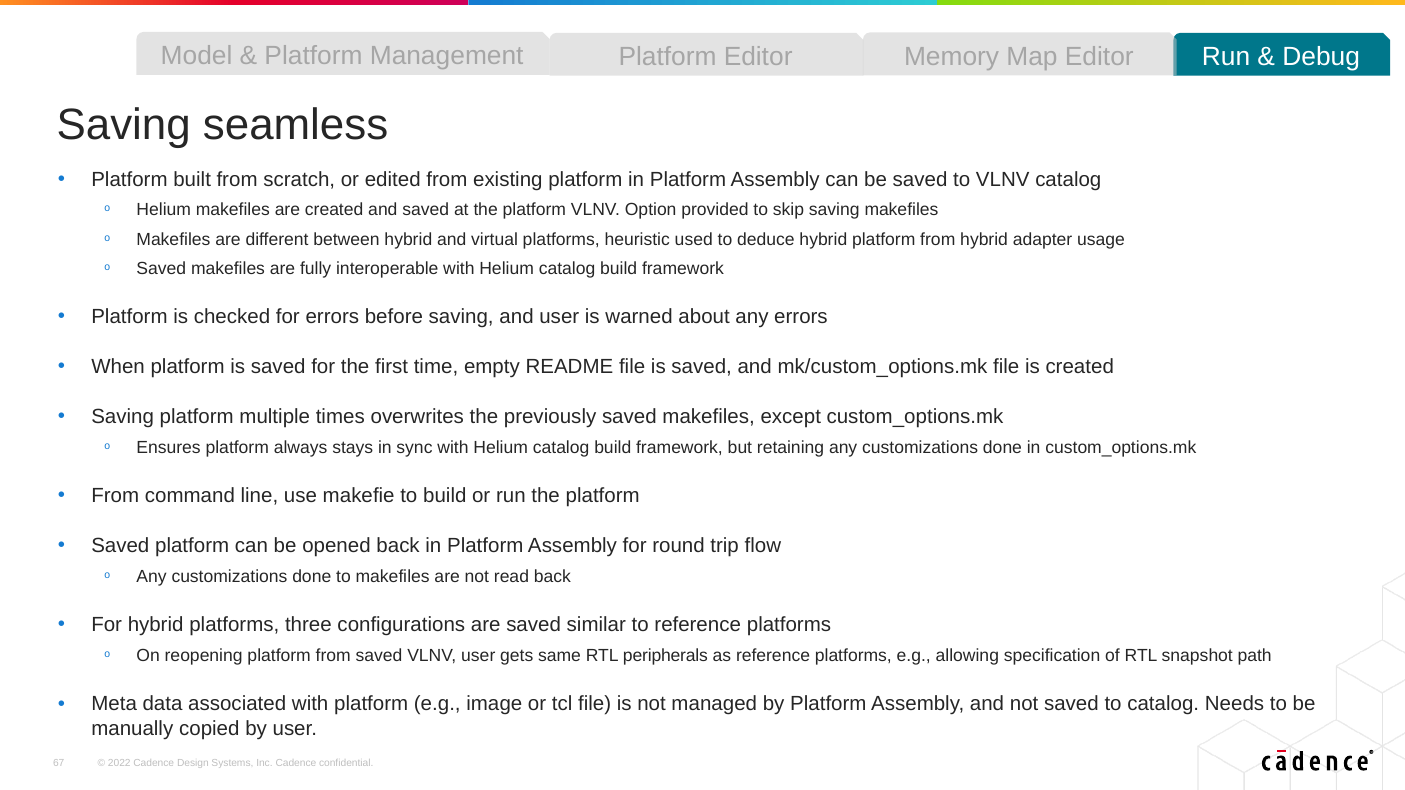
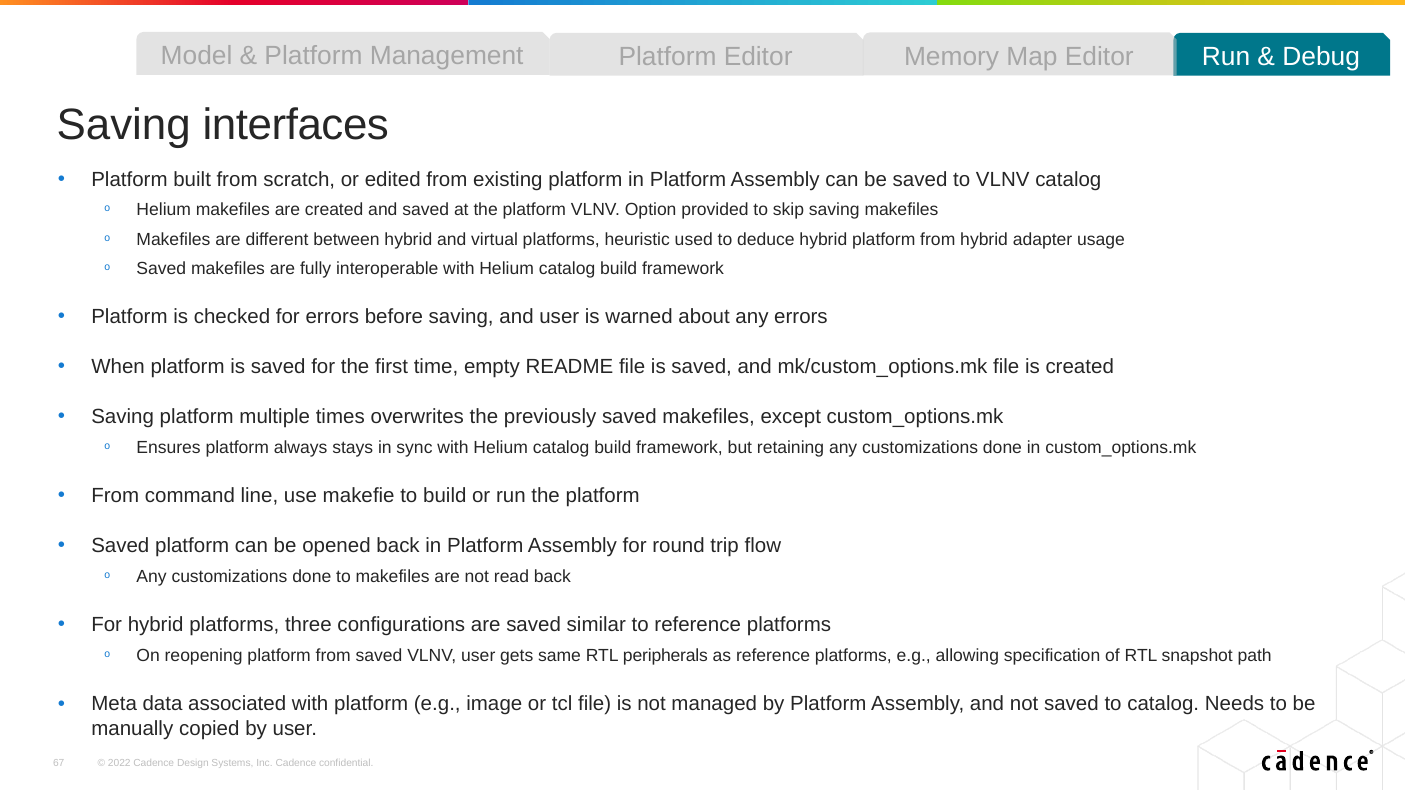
seamless: seamless -> interfaces
